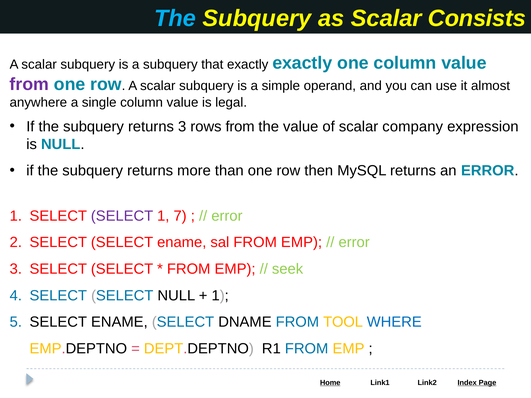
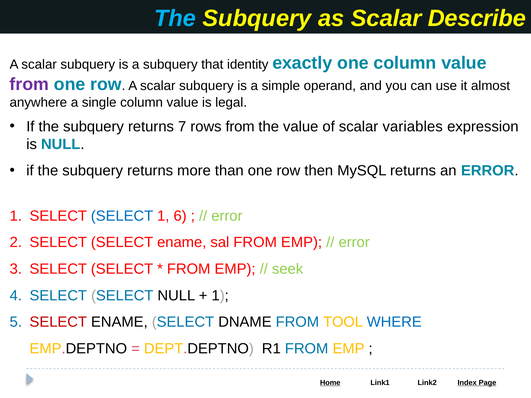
Consists: Consists -> Describe
that exactly: exactly -> identity
returns 3: 3 -> 7
company: company -> variables
SELECT at (122, 216) colour: purple -> blue
7: 7 -> 6
SELECT at (58, 322) colour: black -> red
